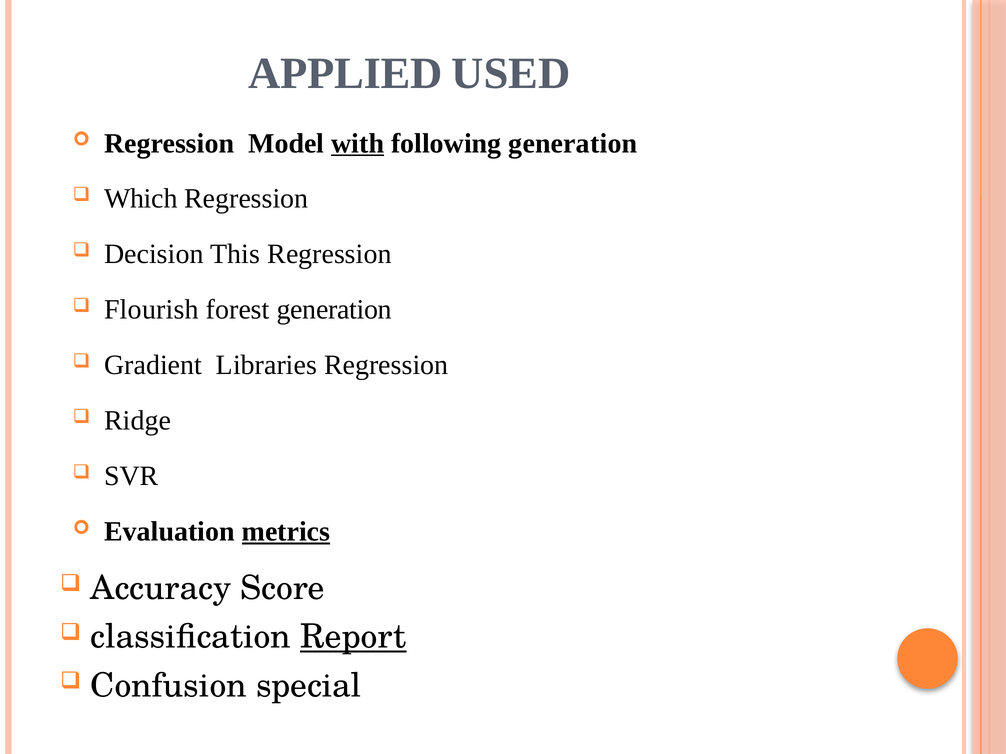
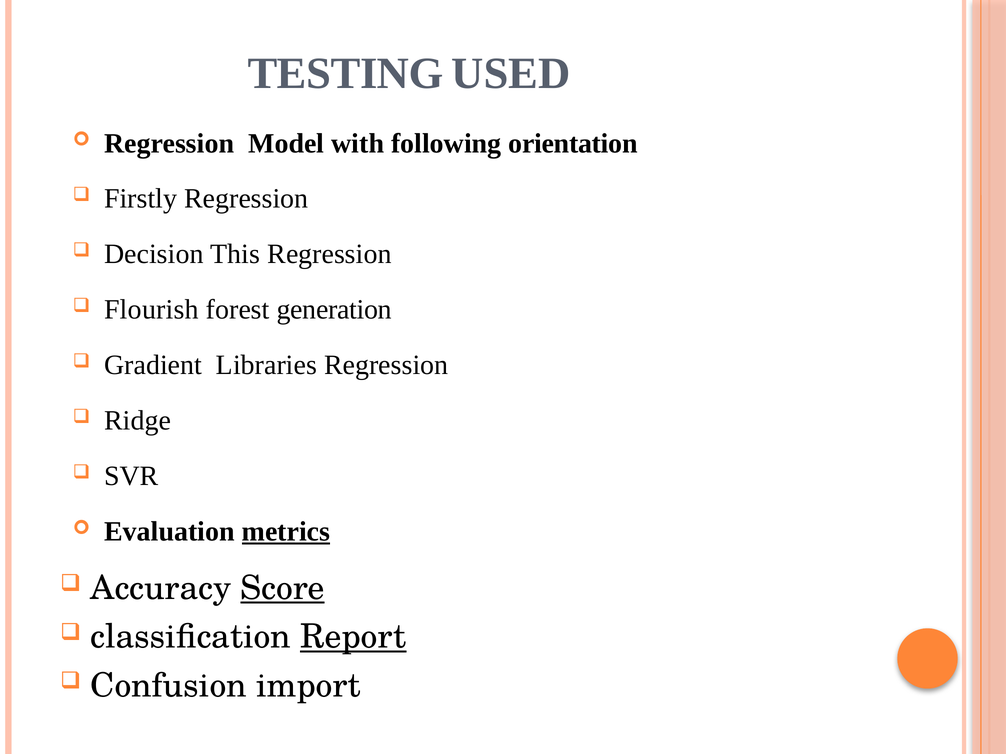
APPLIED: APPLIED -> TESTING
with underline: present -> none
following generation: generation -> orientation
Which: Which -> Firstly
Score underline: none -> present
special: special -> import
